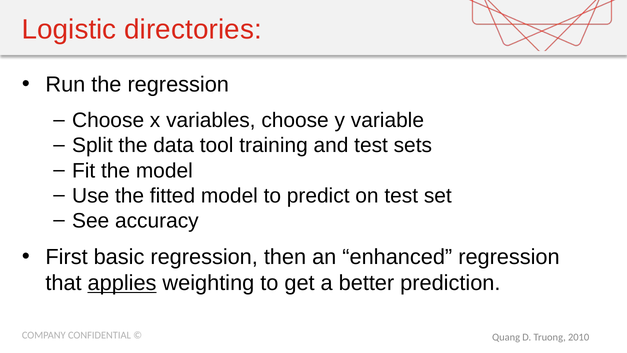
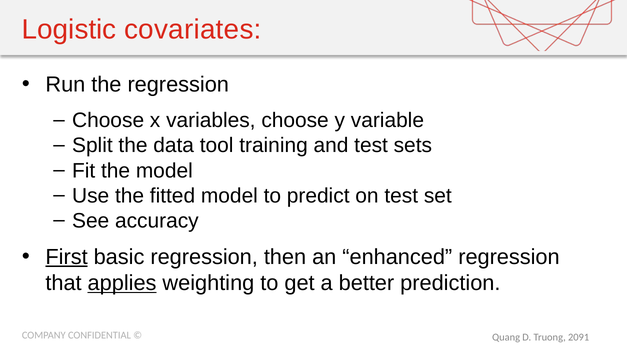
directories: directories -> covariates
First underline: none -> present
2010: 2010 -> 2091
